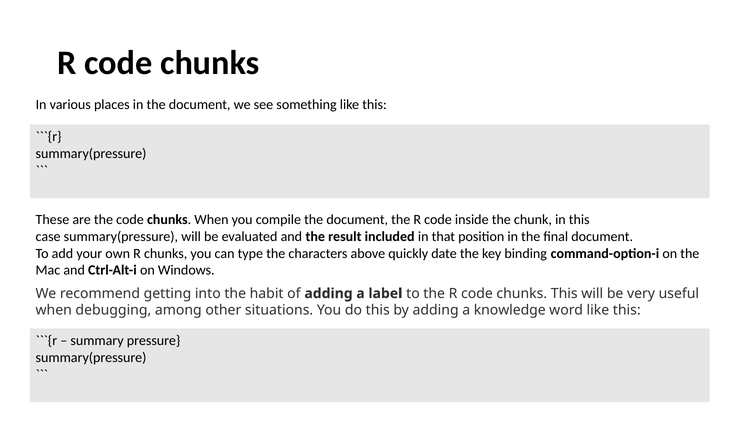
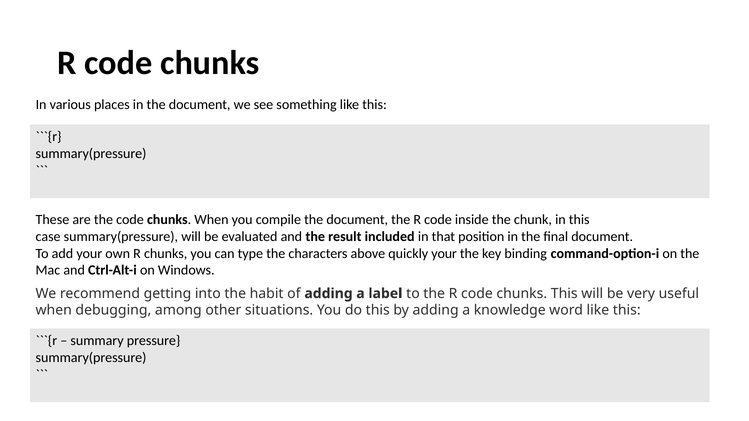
quickly date: date -> your
